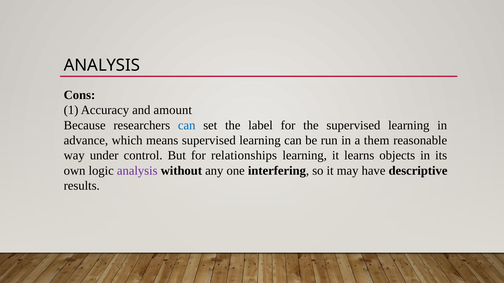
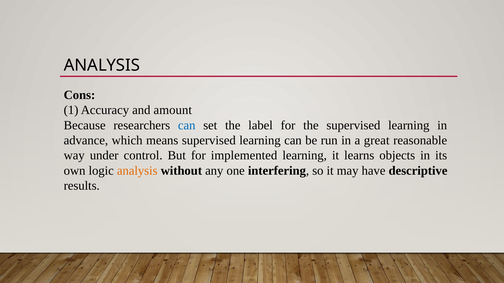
them: them -> great
relationships: relationships -> implemented
analysis at (137, 171) colour: purple -> orange
